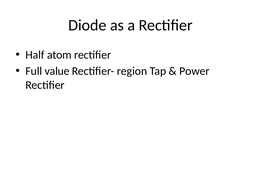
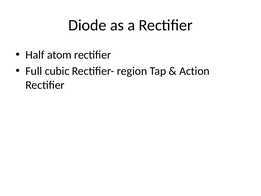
value: value -> cubic
Power: Power -> Action
